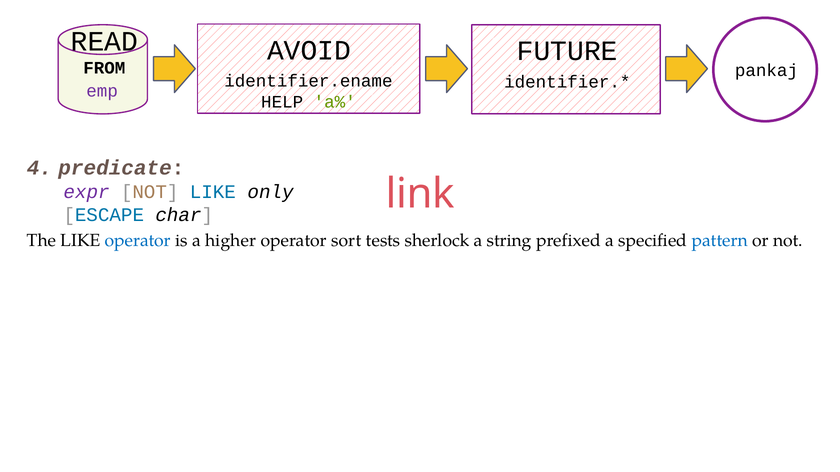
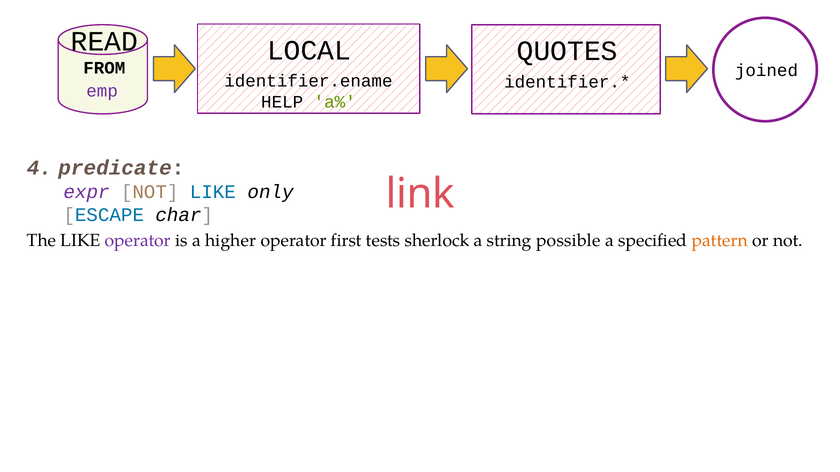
AVOID: AVOID -> LOCAL
FUTURE: FUTURE -> QUOTES
pankaj: pankaj -> joined
operator at (138, 241) colour: blue -> purple
sort: sort -> first
prefixed: prefixed -> possible
pattern colour: blue -> orange
